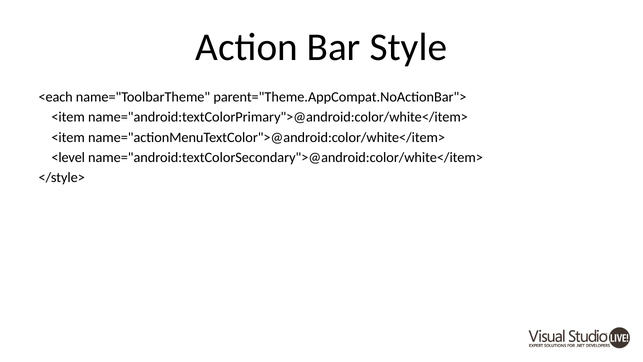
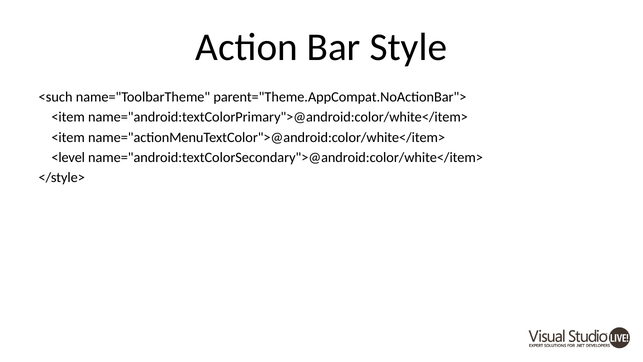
<each: <each -> <such
